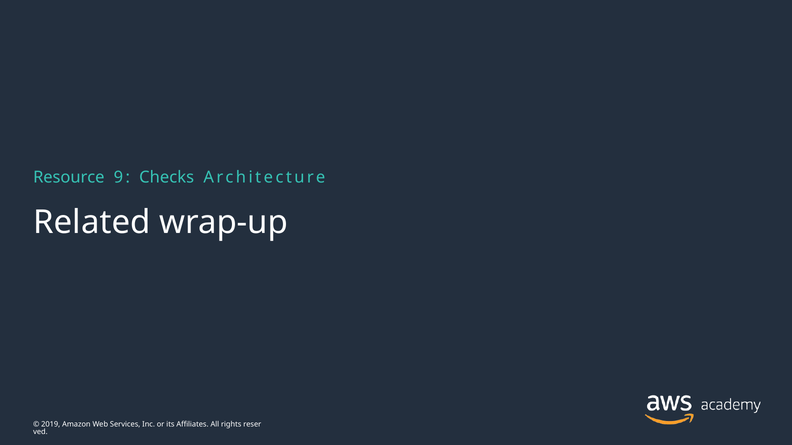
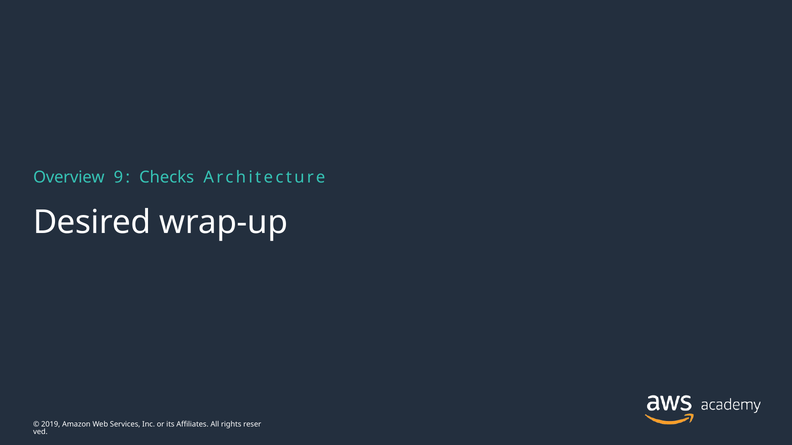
Resource: Resource -> Overview
Related: Related -> Desired
